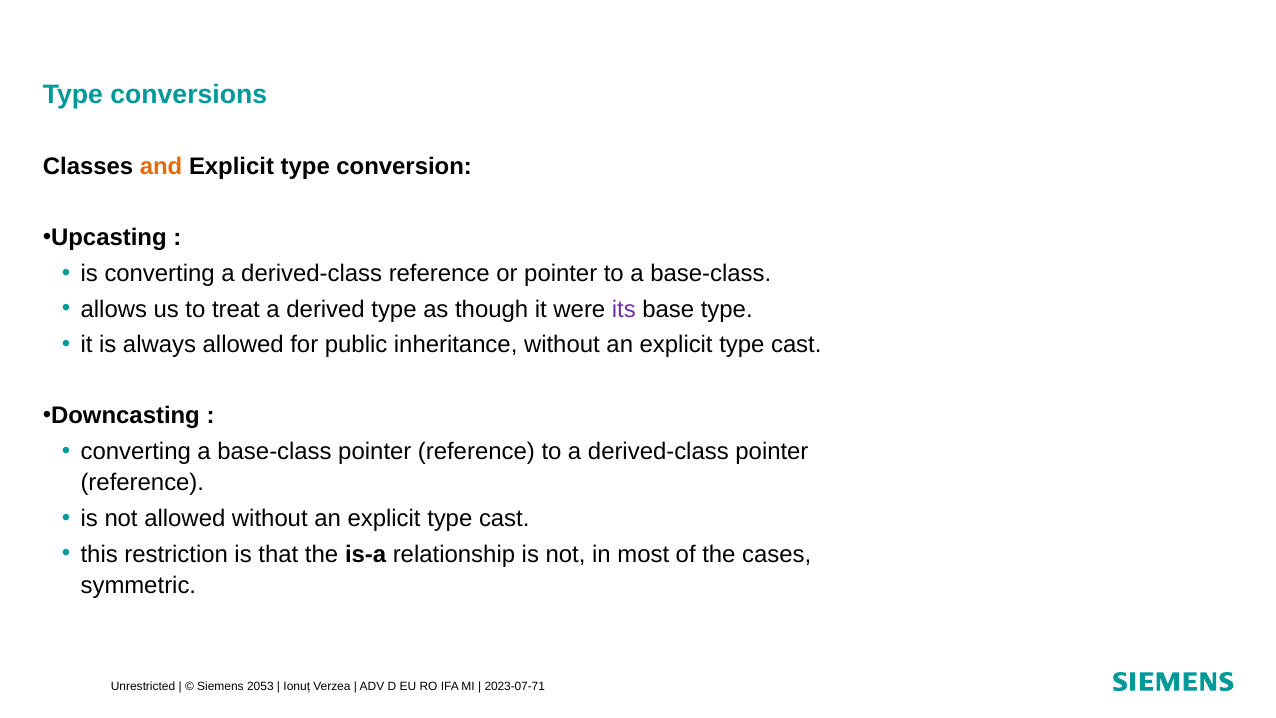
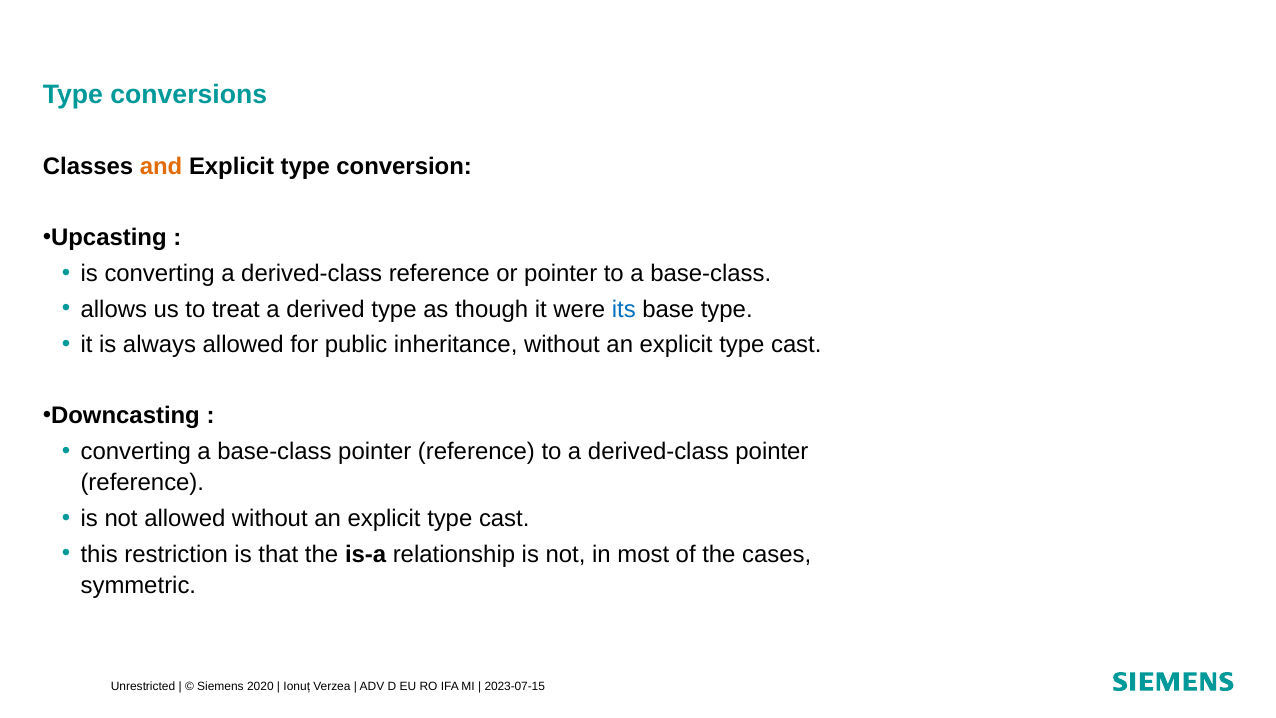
its colour: purple -> blue
2053: 2053 -> 2020
2023-07-71: 2023-07-71 -> 2023-07-15
